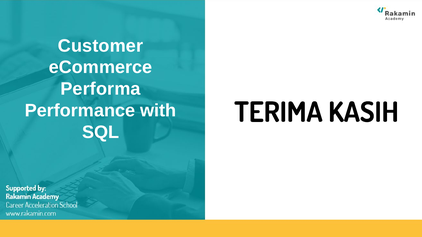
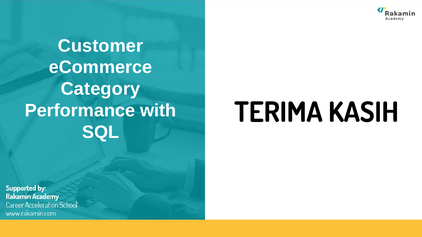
Performa: Performa -> Category
